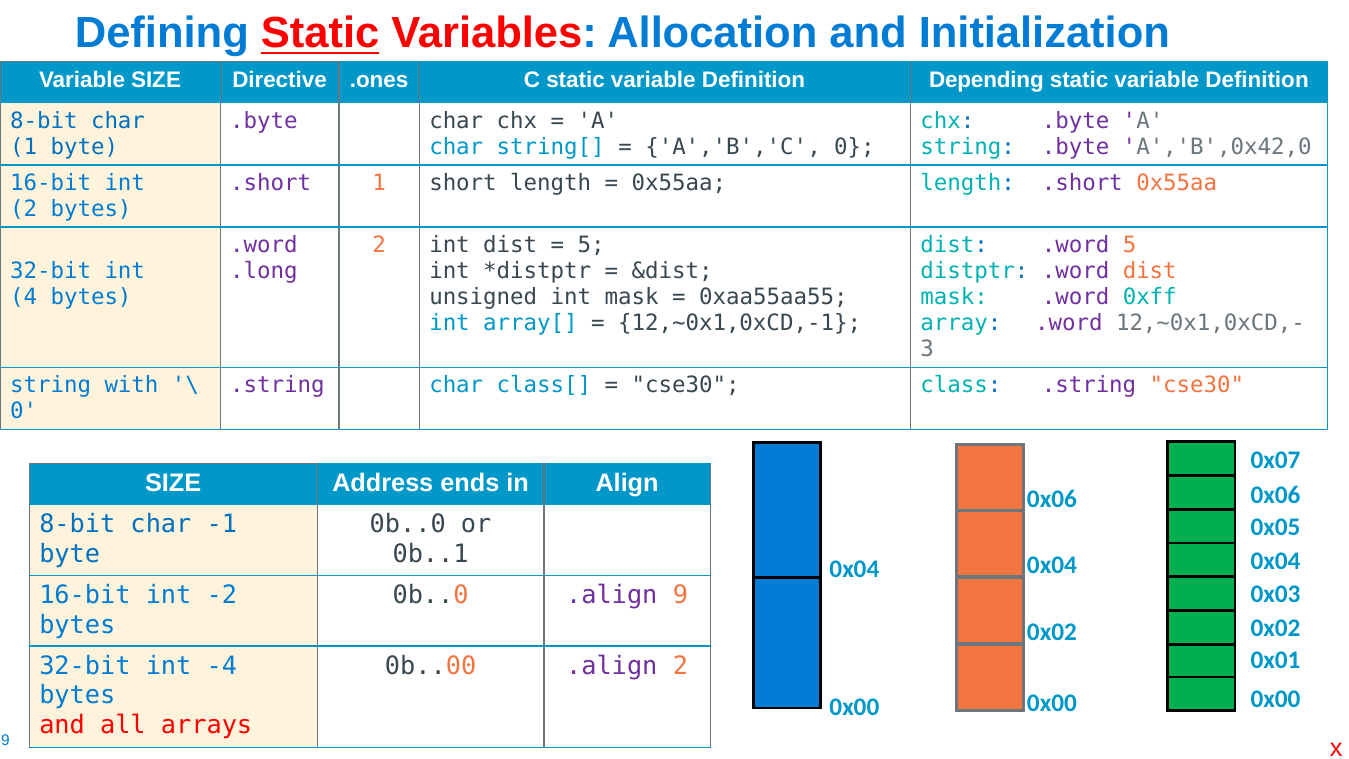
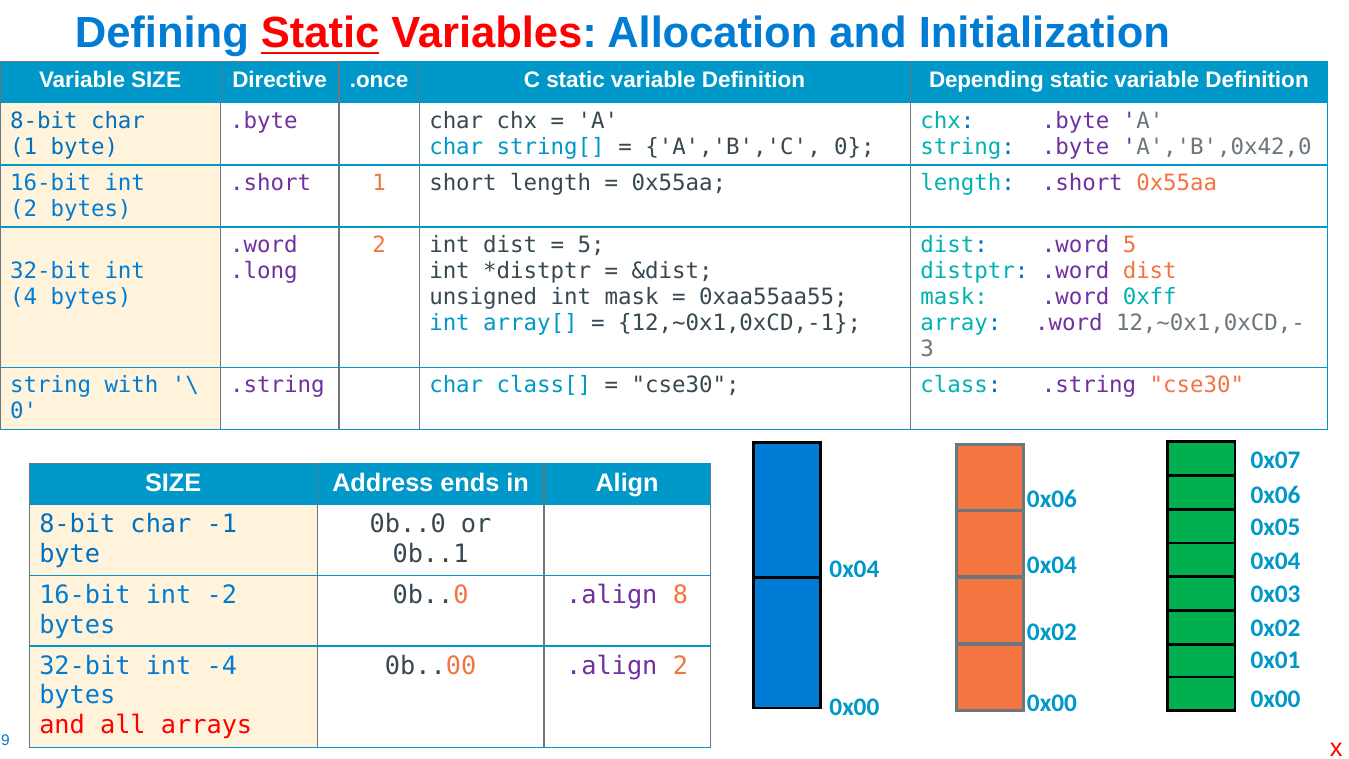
.ones: .ones -> .once
9: 9 -> 8
